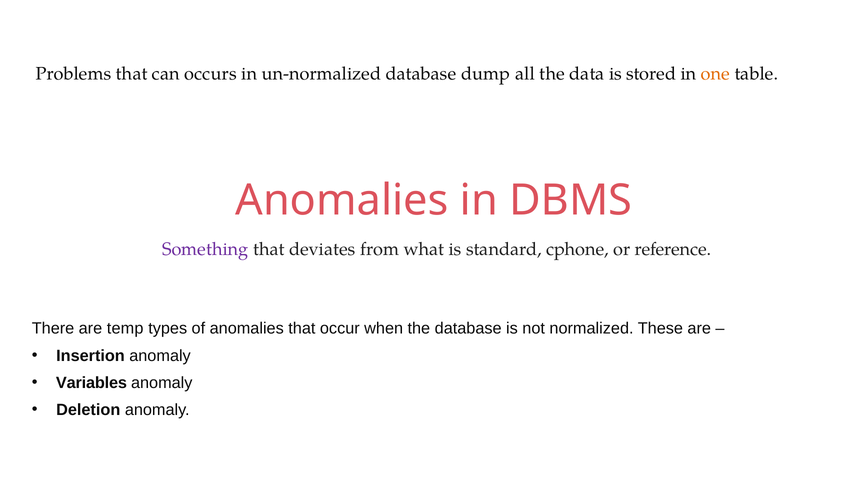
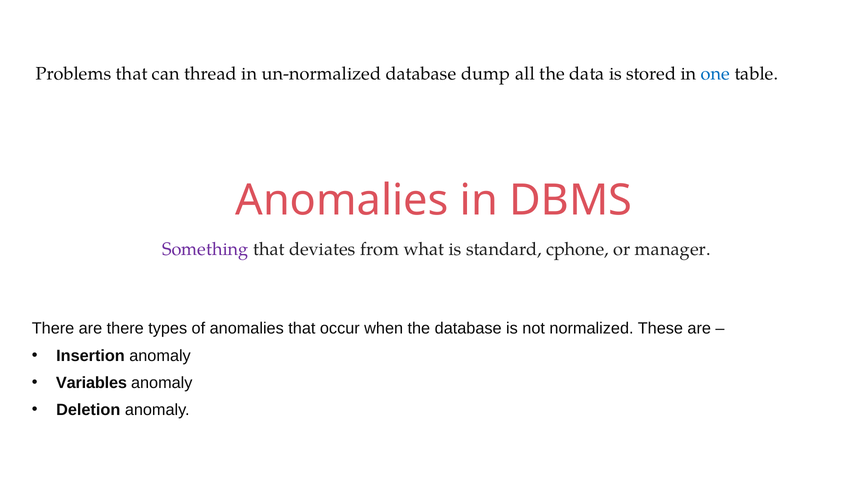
occurs: occurs -> thread
one colour: orange -> blue
reference: reference -> manager
are temp: temp -> there
